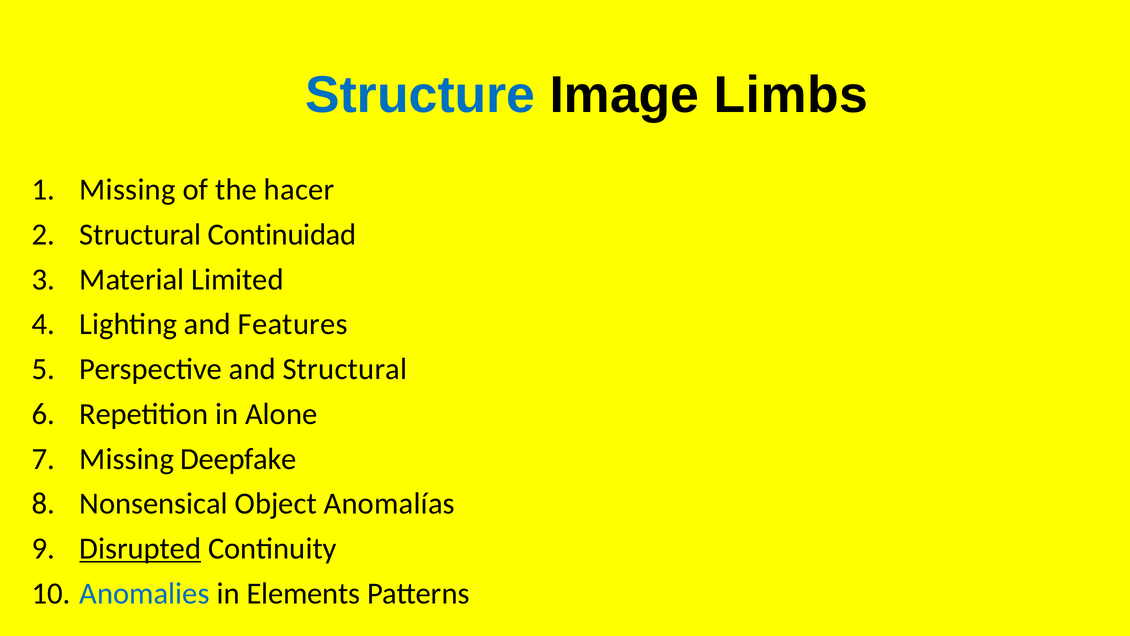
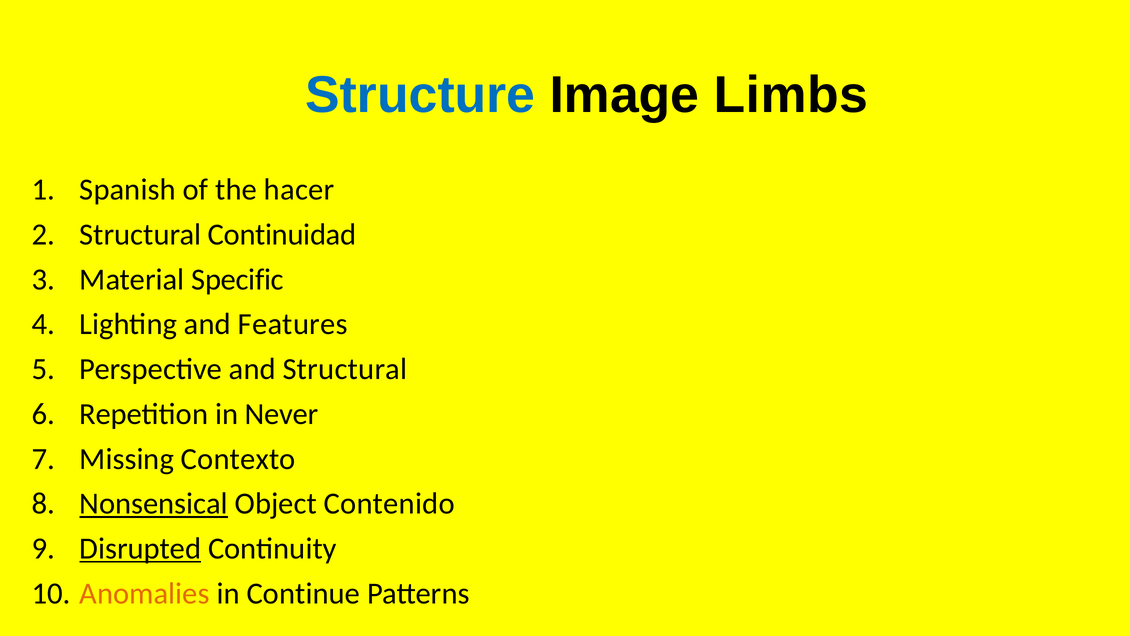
Missing at (128, 190): Missing -> Spanish
Limited: Limited -> Specific
Alone: Alone -> Never
Deepfake: Deepfake -> Contexto
Nonsensical underline: none -> present
Anomalías: Anomalías -> Contenido
Anomalies colour: blue -> orange
Elements: Elements -> Continue
